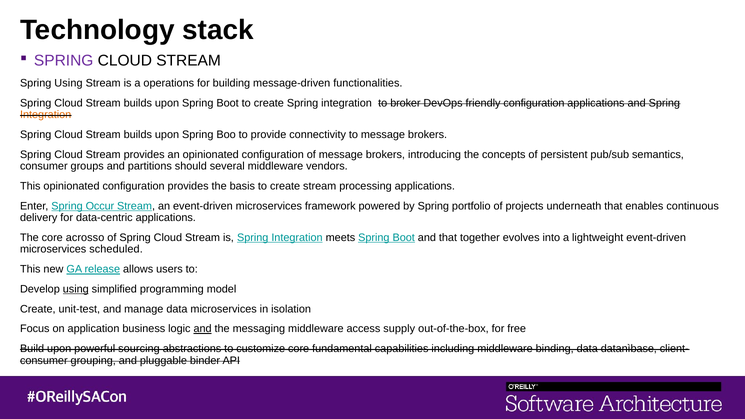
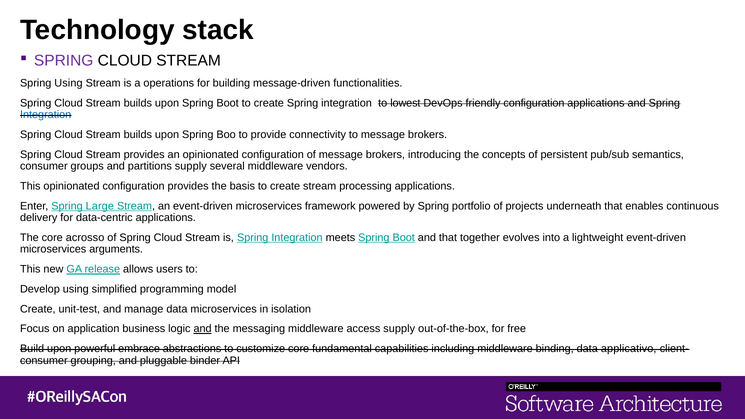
broker: broker -> lowest
Integration at (46, 115) colour: orange -> blue
partitions should: should -> supply
Occur: Occur -> Large
scheduled: scheduled -> arguments
using at (76, 289) underline: present -> none
sourcing: sourcing -> embrace
datanìbase: datanìbase -> applicativo
